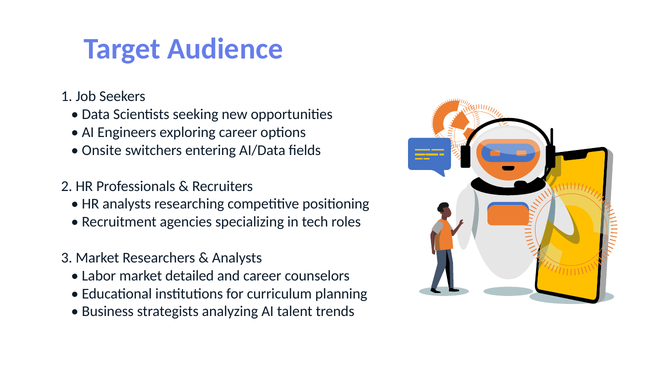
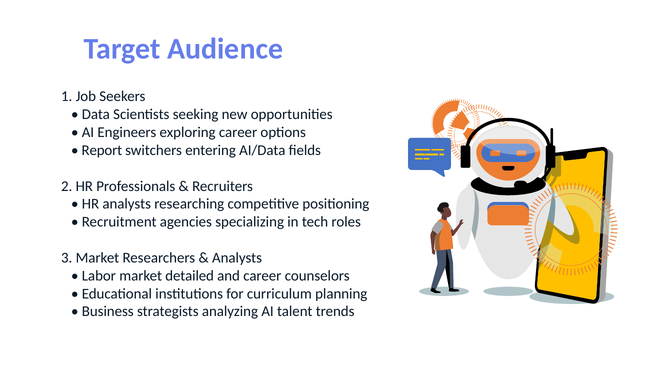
Onsite: Onsite -> Report
